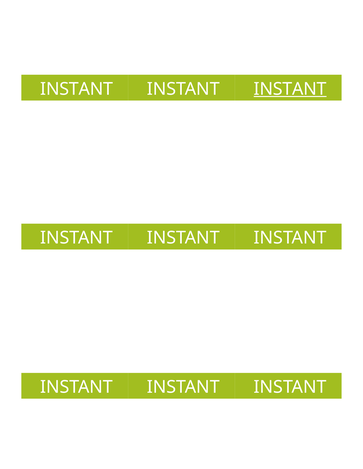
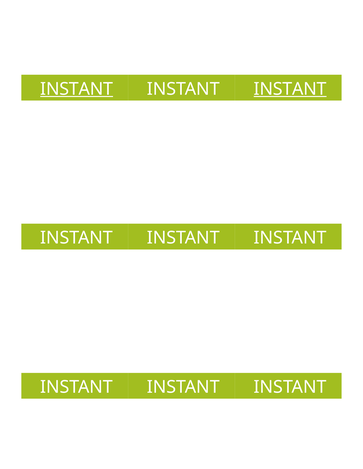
INSTANT at (77, 89) underline: none -> present
